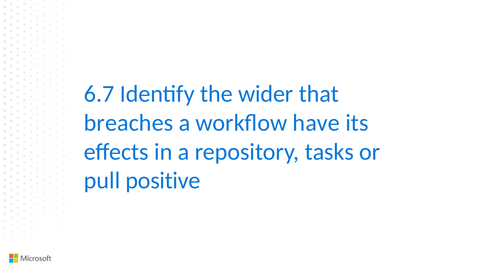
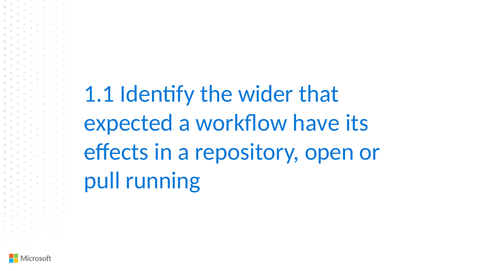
6.7: 6.7 -> 1.1
breaches: breaches -> expected
tasks: tasks -> open
positive: positive -> running
